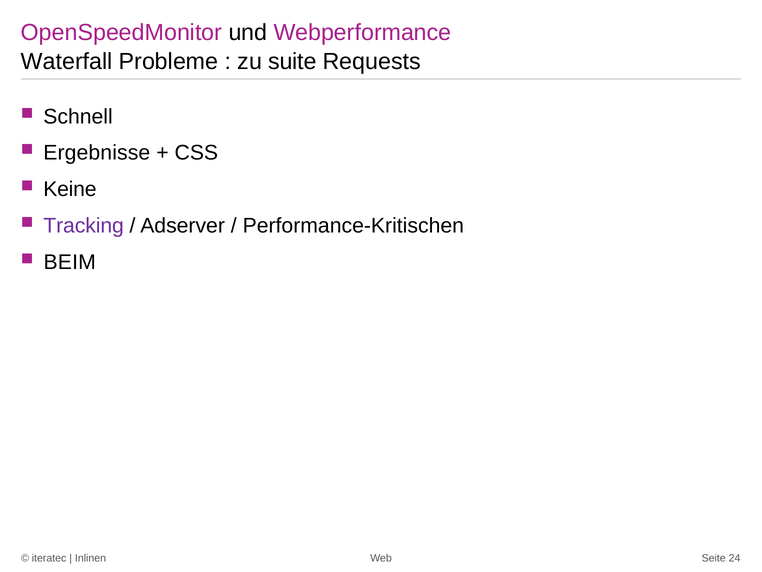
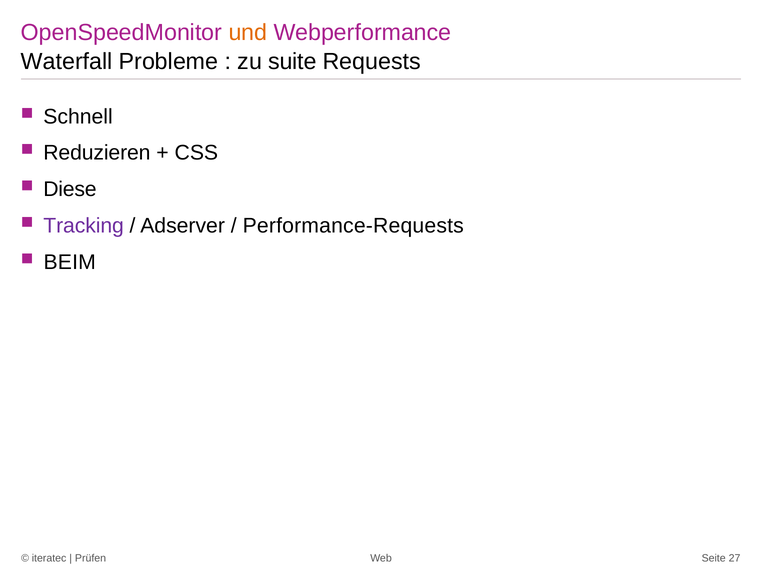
und colour: black -> orange
Ergebnisse: Ergebnisse -> Reduzieren
Keine: Keine -> Diese
Performance-Kritischen: Performance-Kritischen -> Performance-Requests
Inlinen: Inlinen -> Prüfen
24: 24 -> 27
